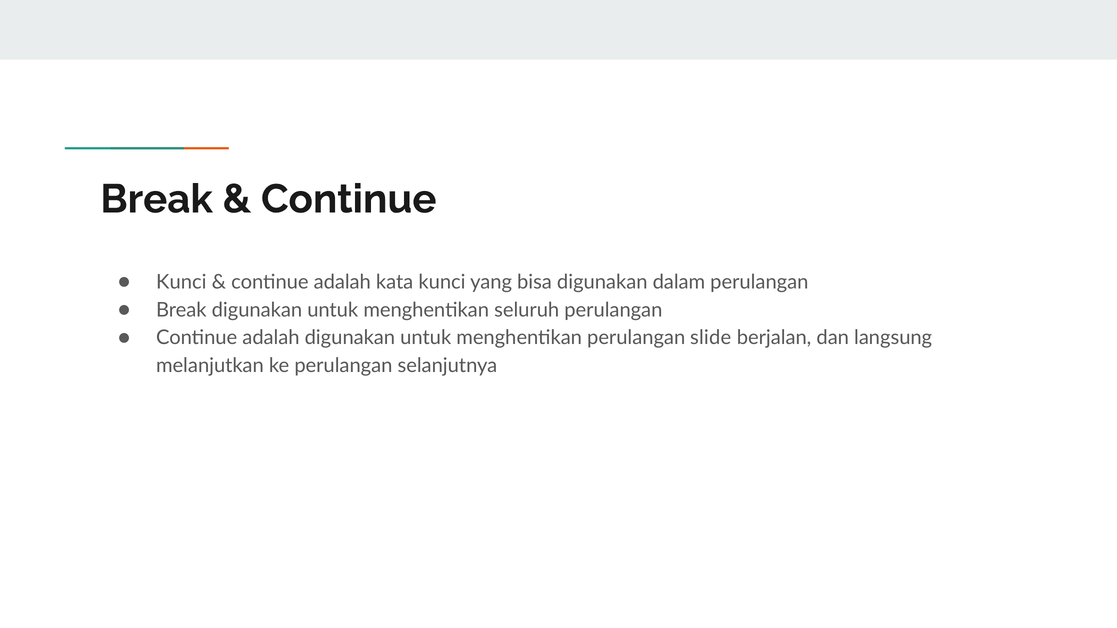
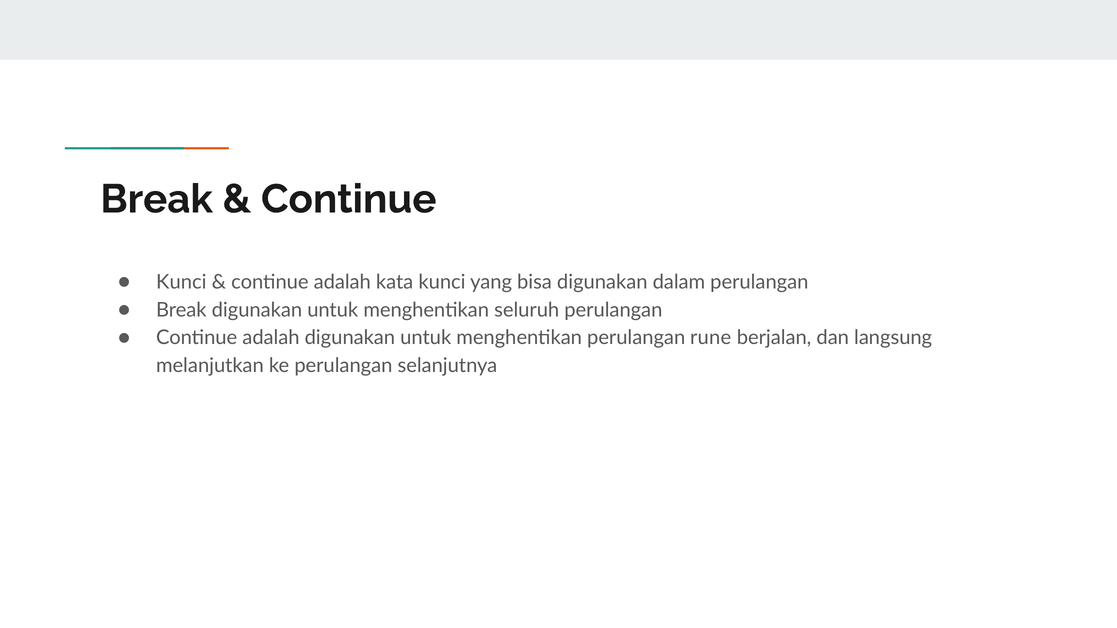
slide: slide -> rune
